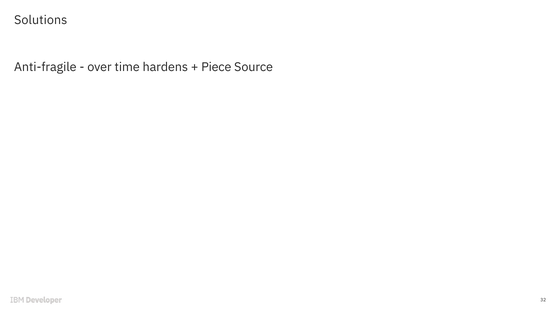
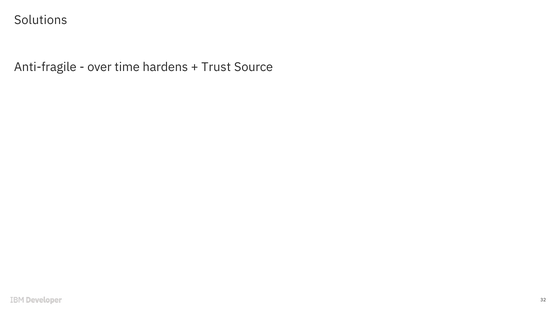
Piece: Piece -> Trust
